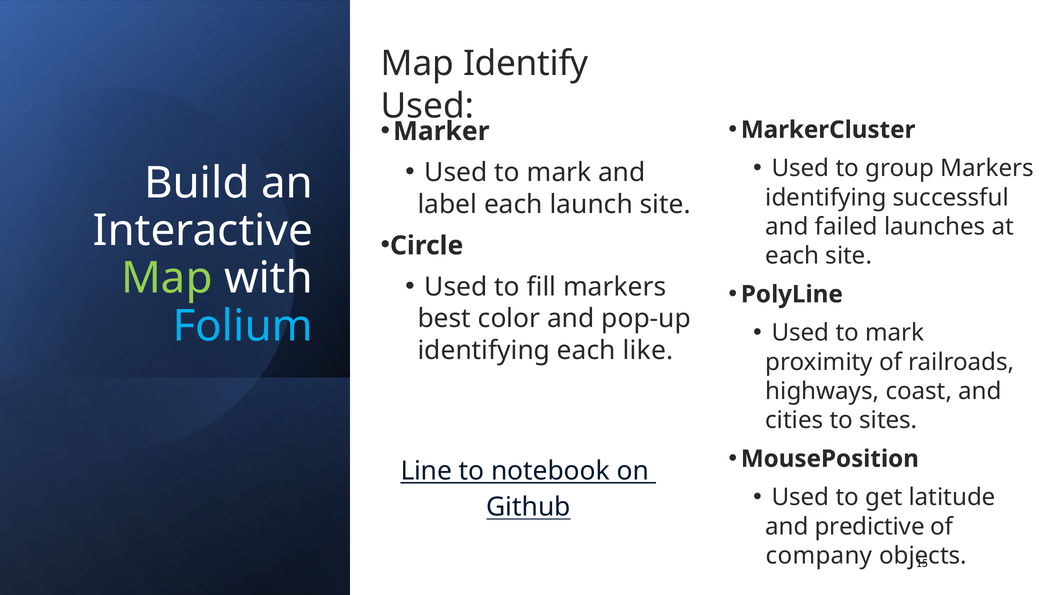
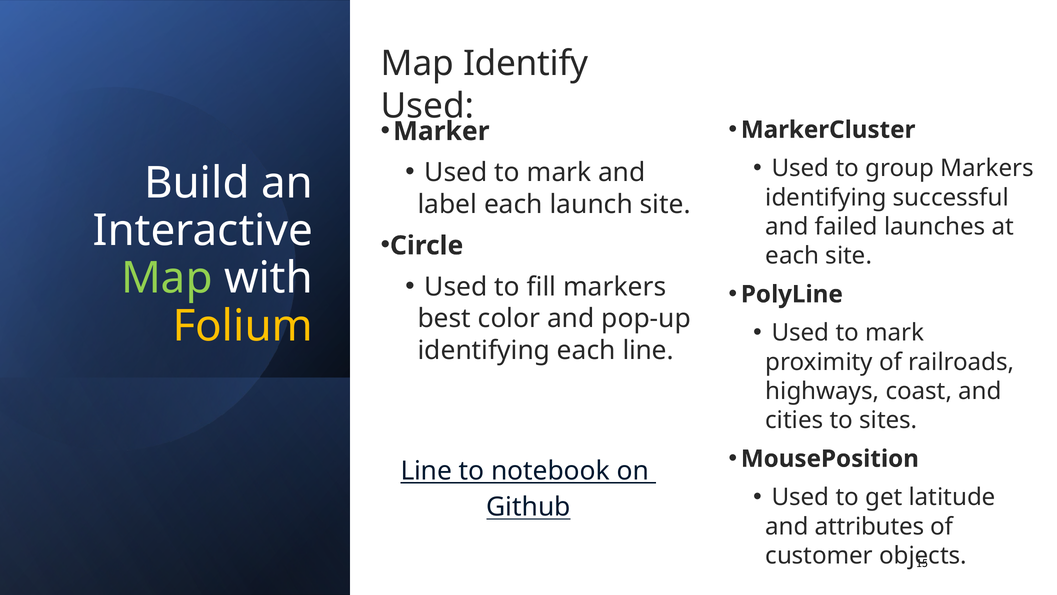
Folium colour: light blue -> yellow
each like: like -> line
predictive: predictive -> attributes
company: company -> customer
